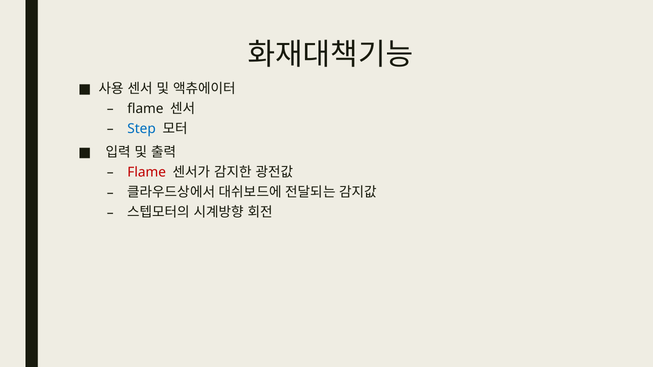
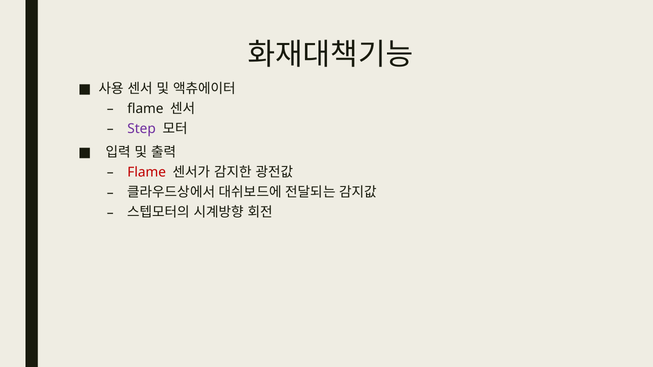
Step colour: blue -> purple
